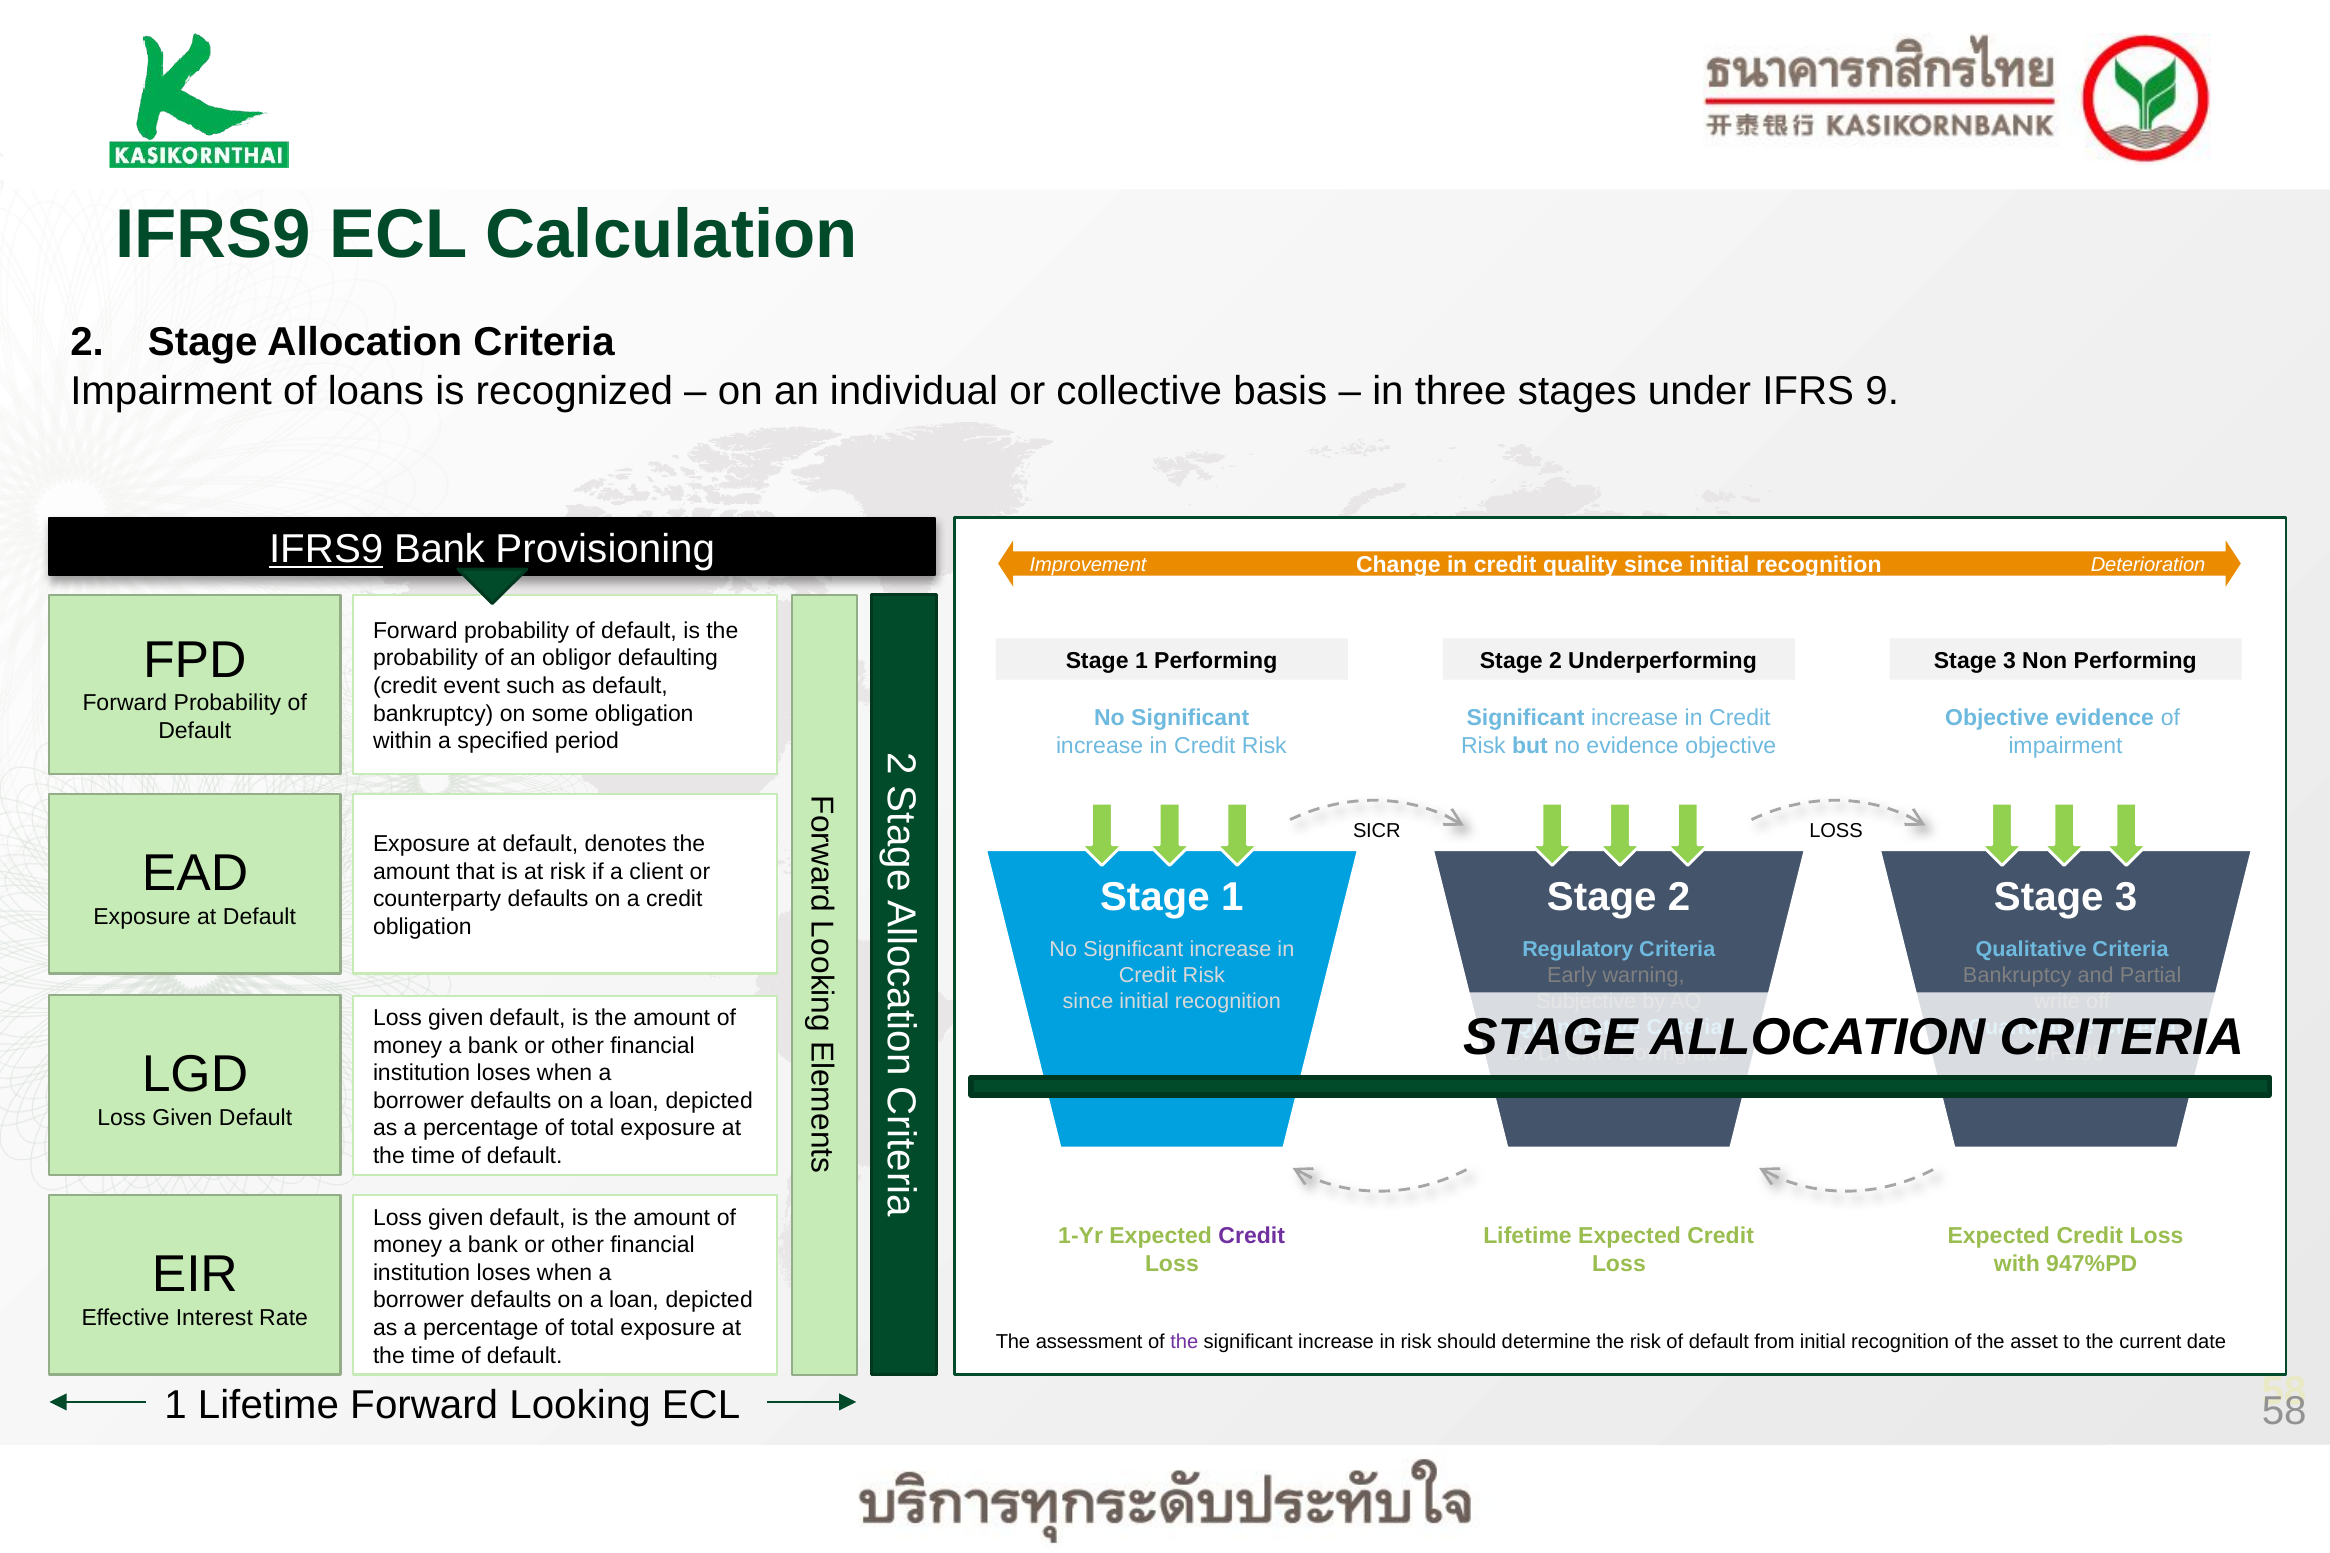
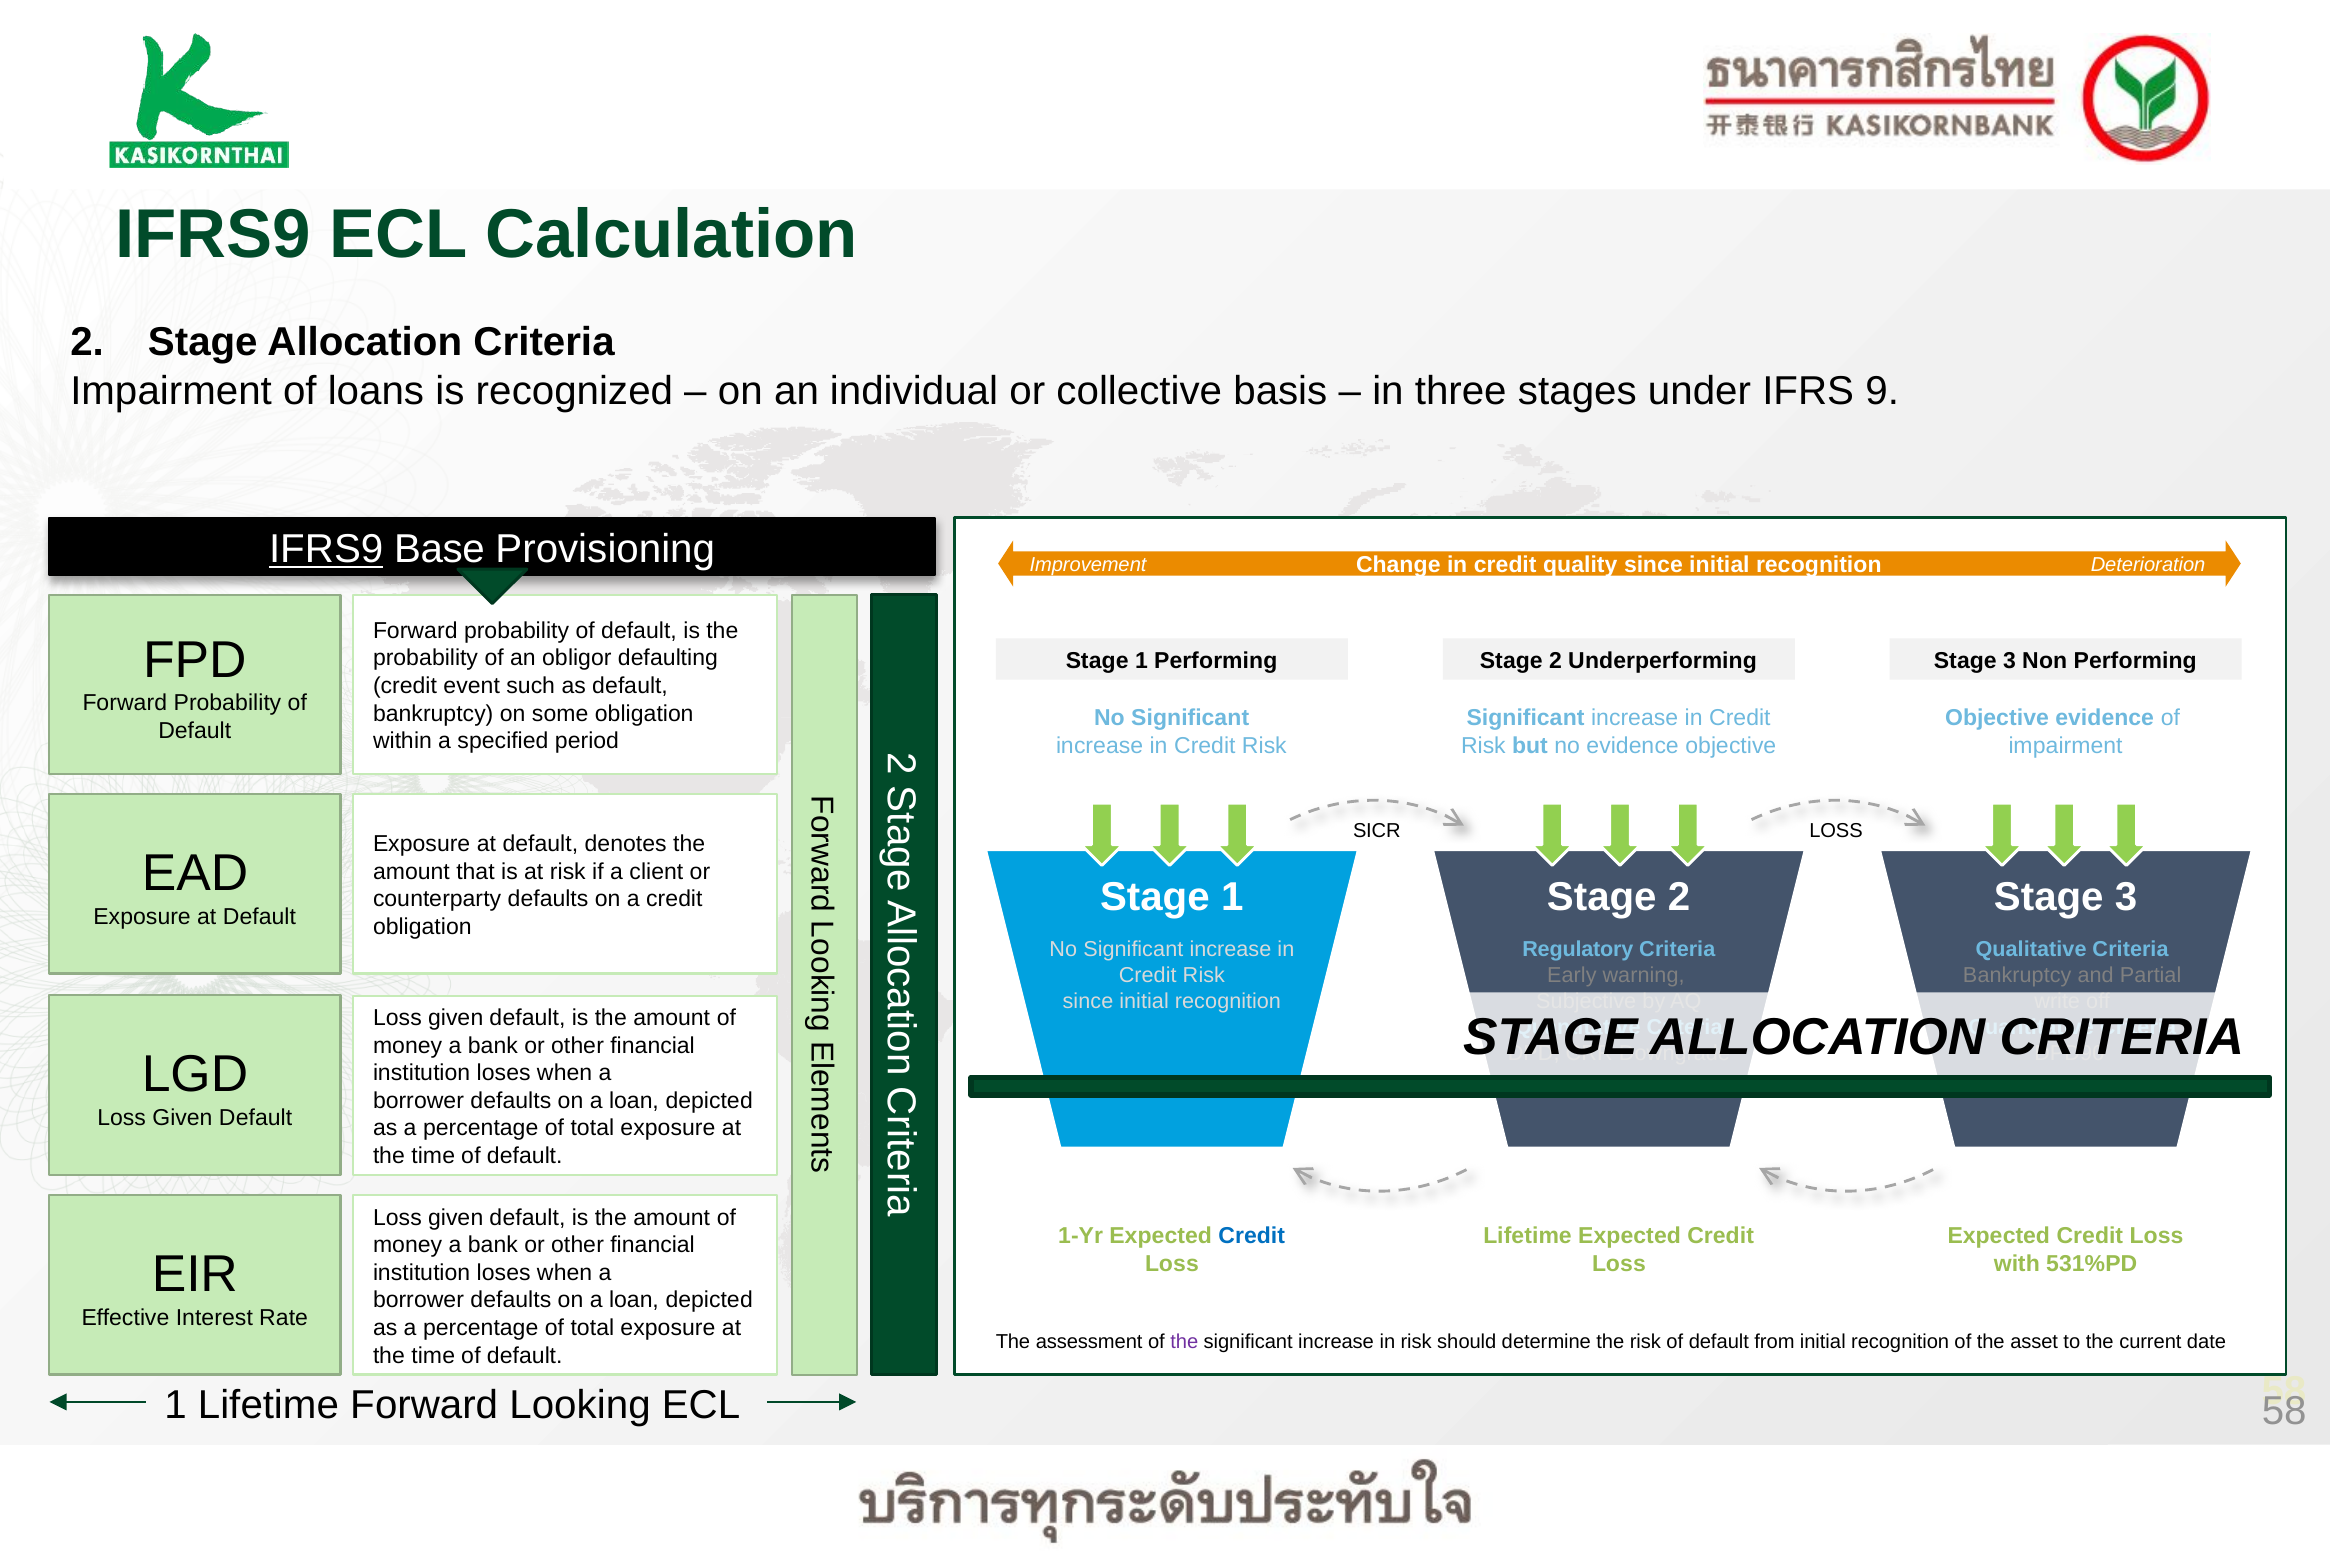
IFRS9 Bank: Bank -> Base
Credit at (1252, 1236) colour: purple -> blue
947%PD: 947%PD -> 531%PD
